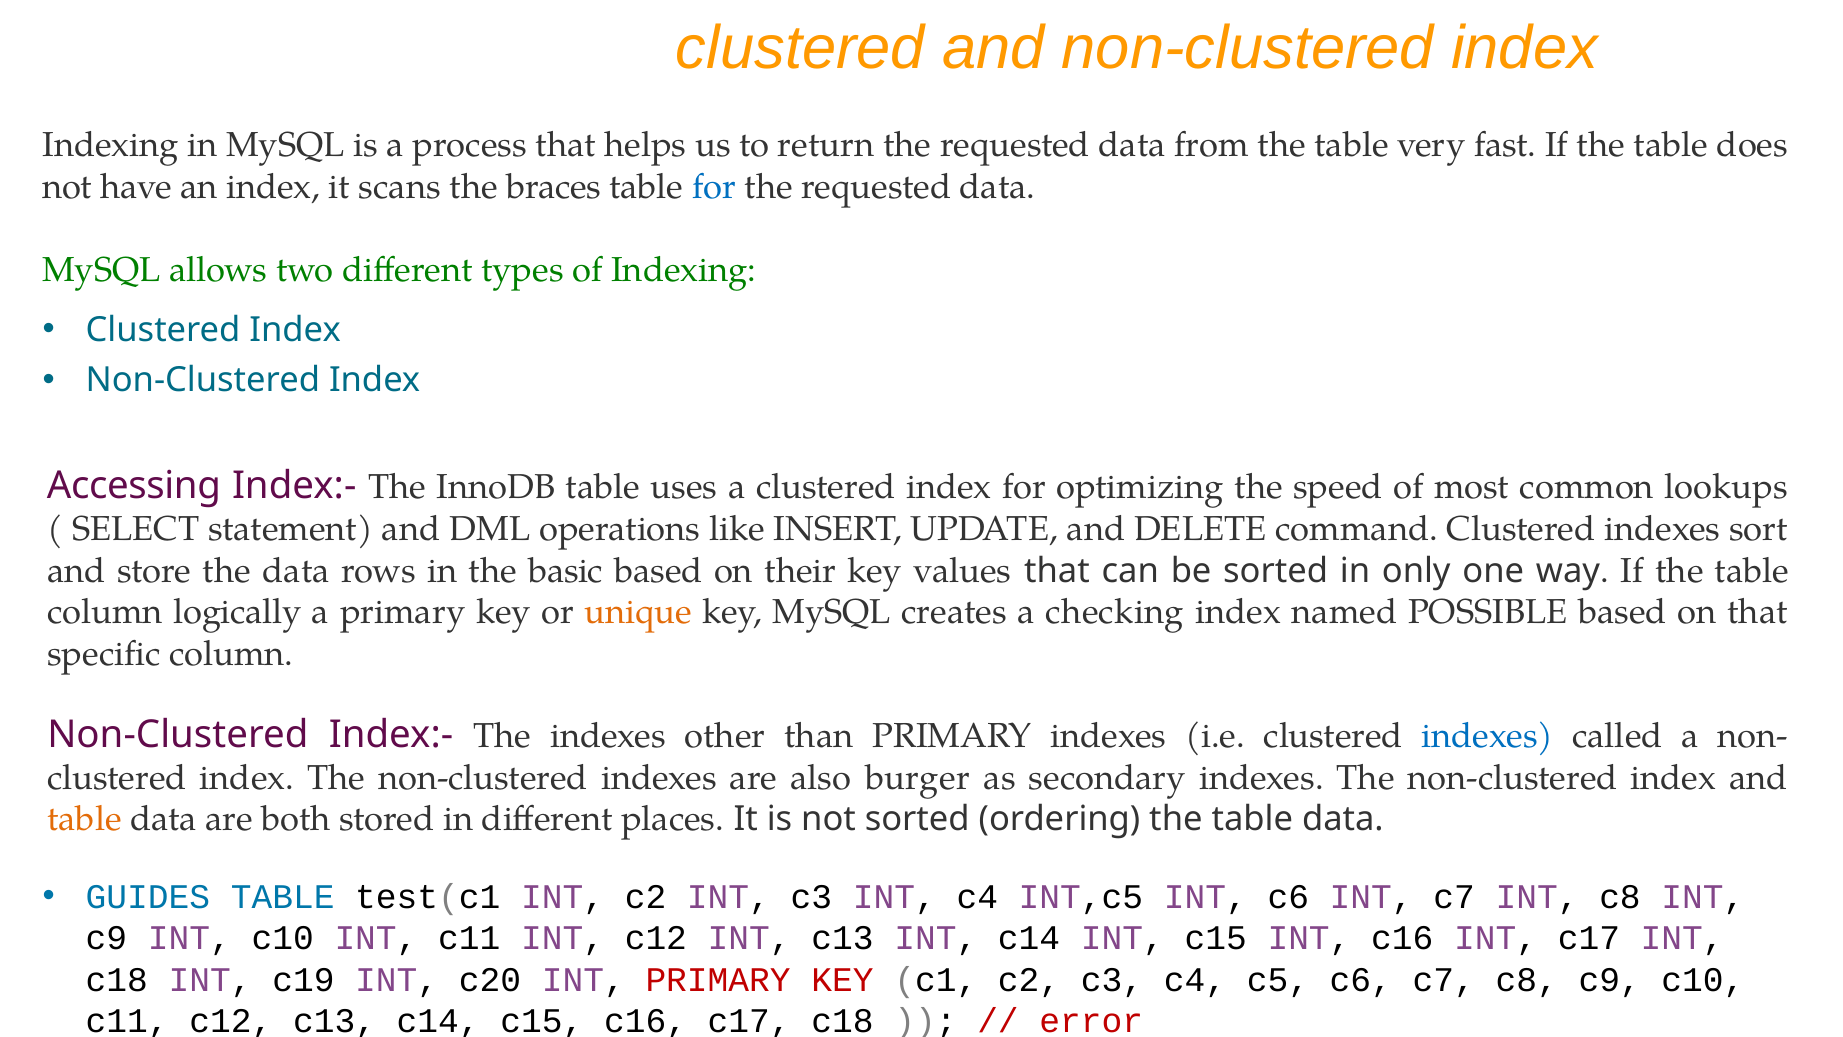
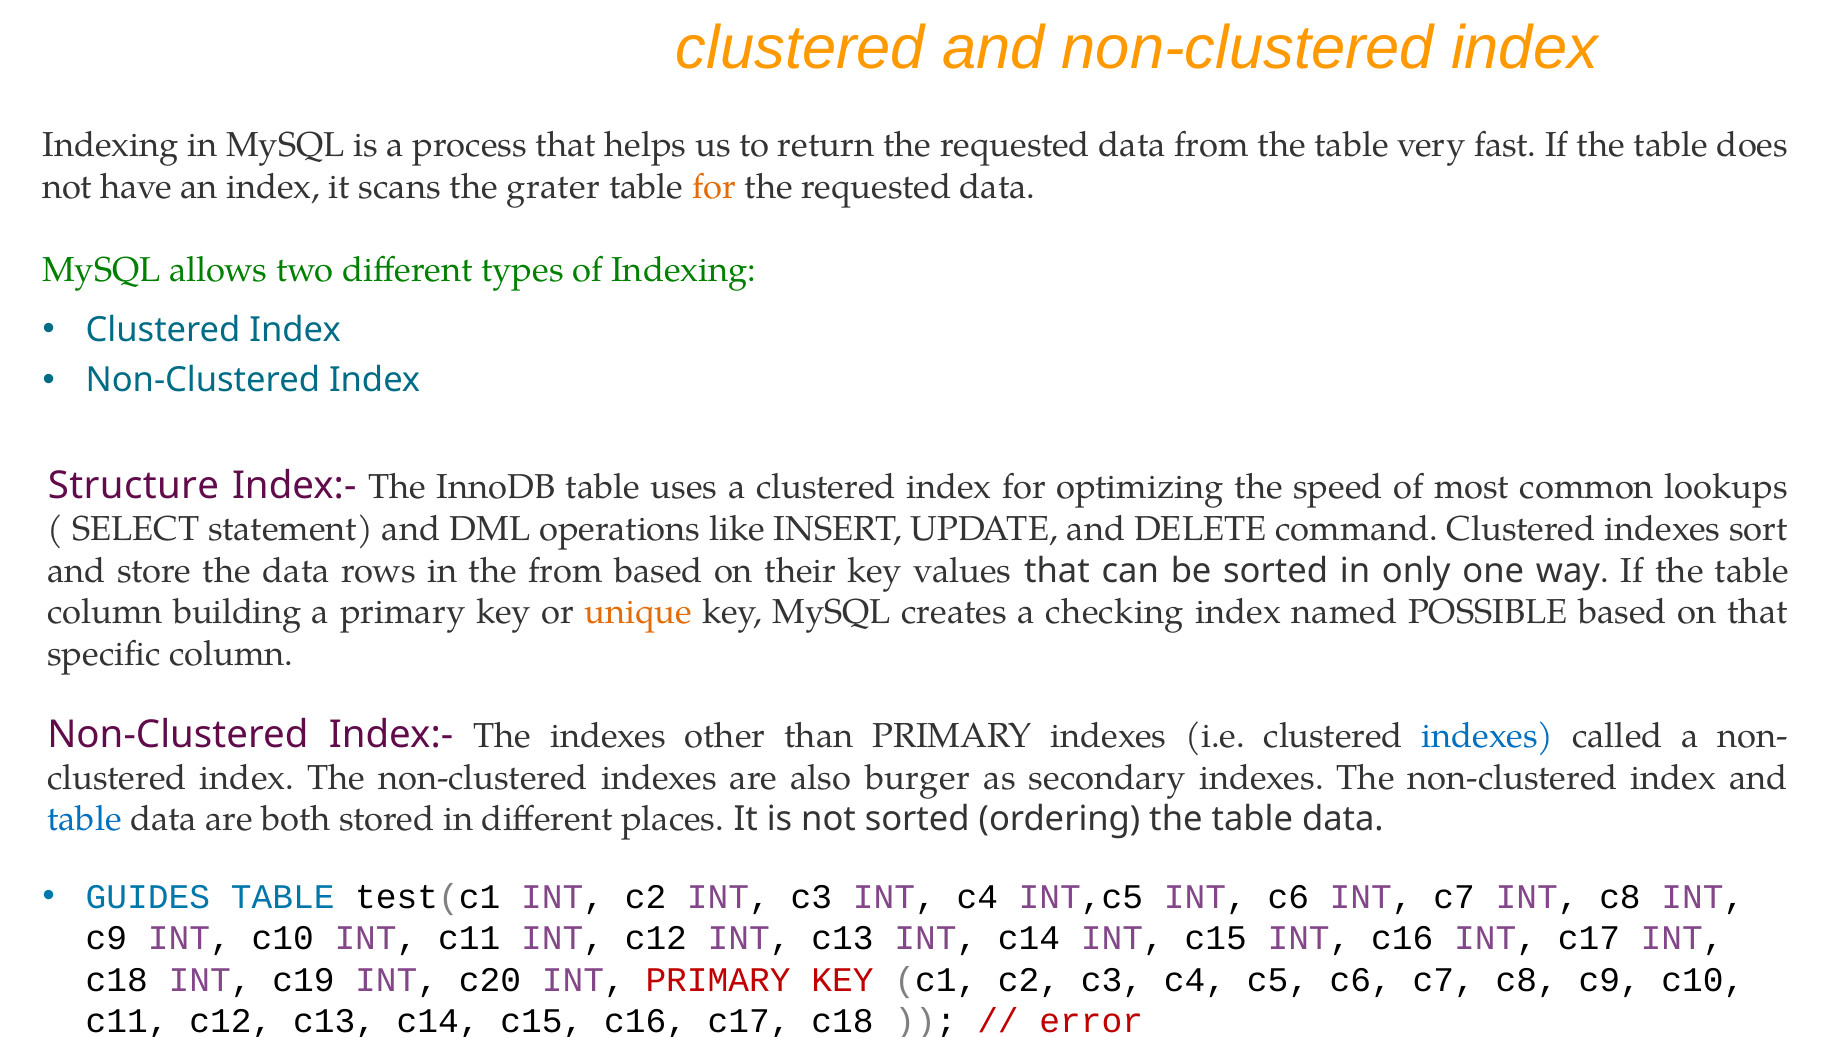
braces: braces -> grater
for at (714, 187) colour: blue -> orange
Accessing: Accessing -> Structure
the basic: basic -> from
logically: logically -> building
table at (85, 819) colour: orange -> blue
